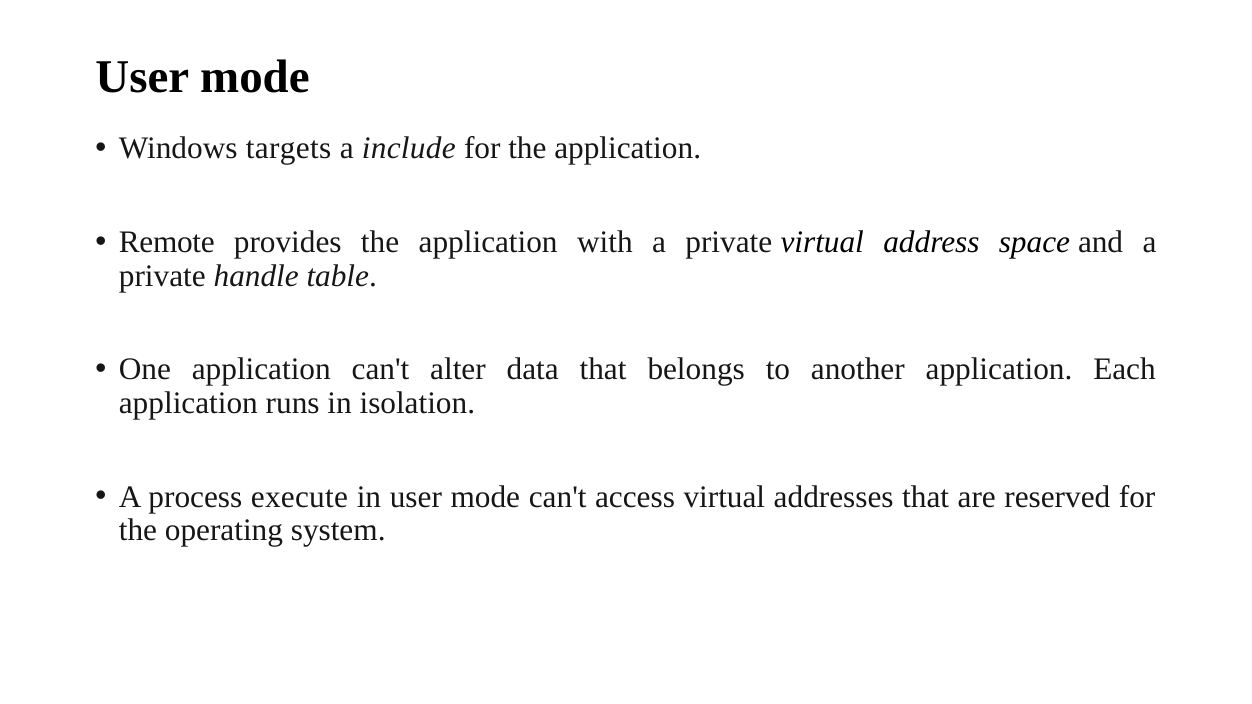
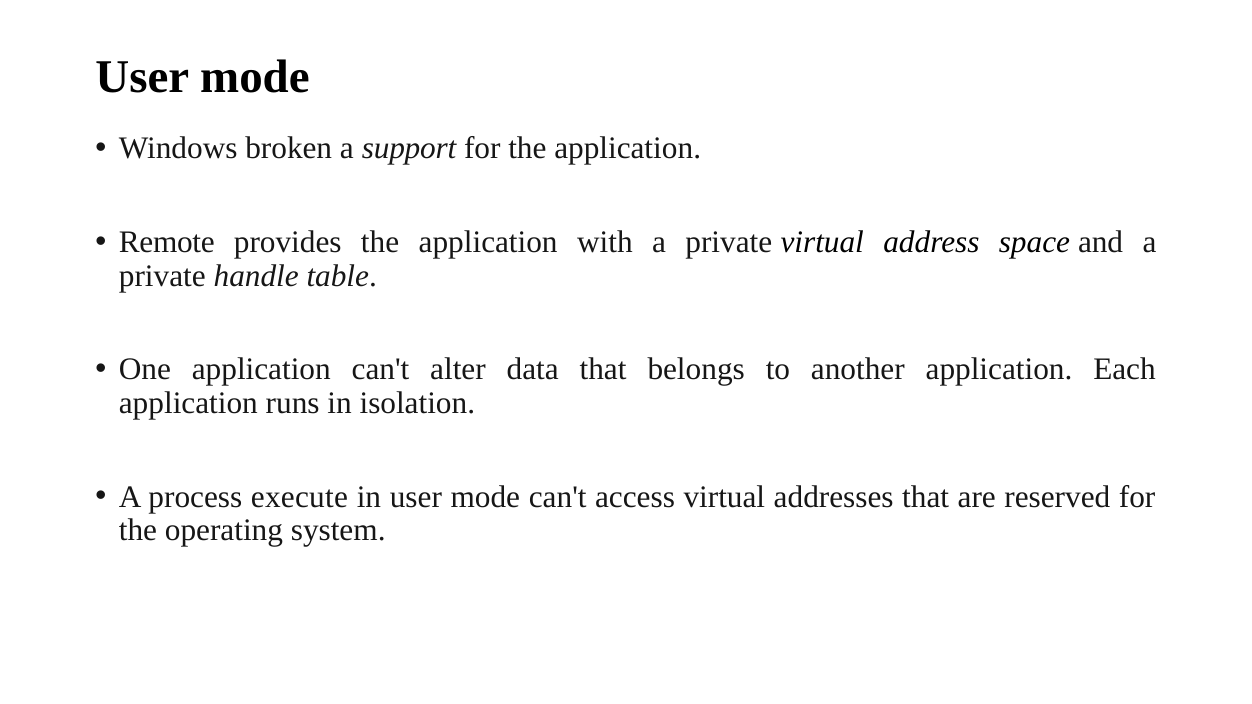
targets: targets -> broken
include: include -> support
